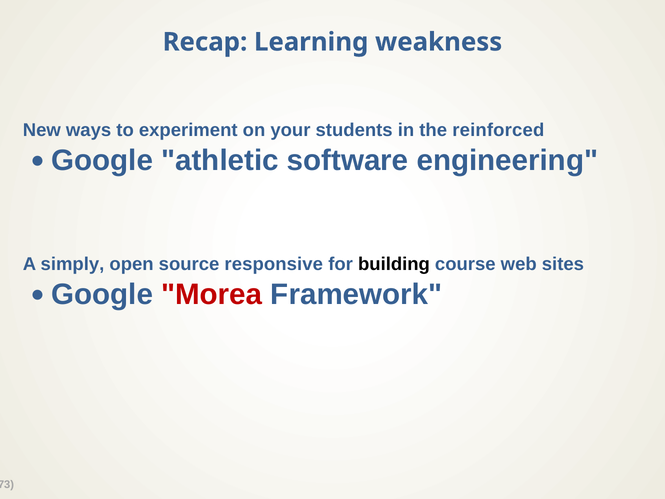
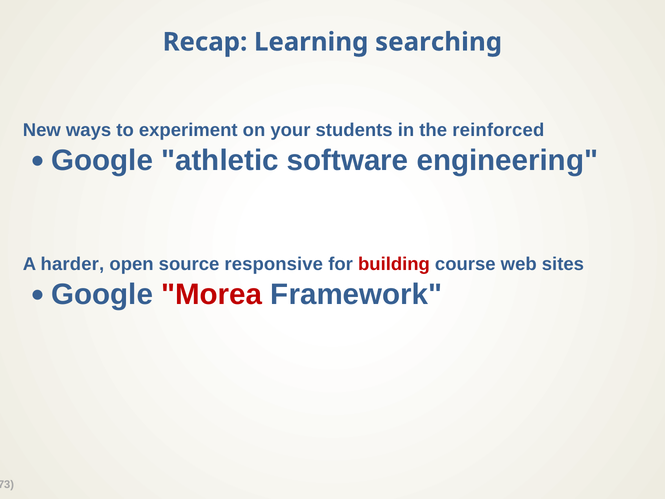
weakness: weakness -> searching
simply: simply -> harder
building colour: black -> red
